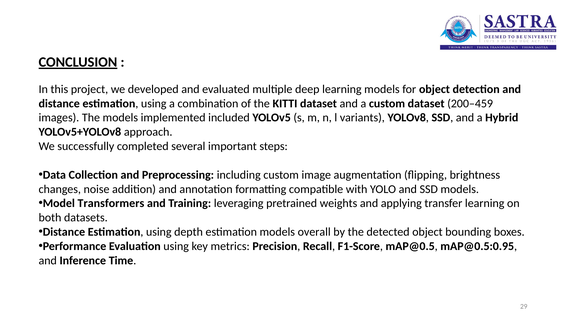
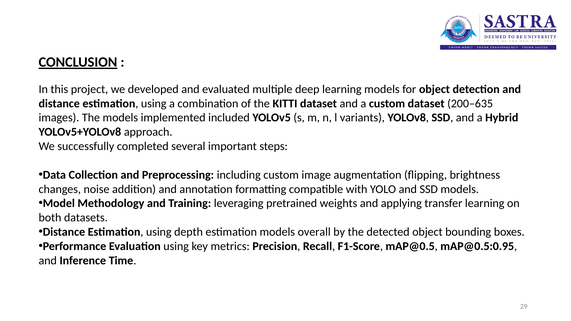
200–459: 200–459 -> 200–635
Transformers: Transformers -> Methodology
